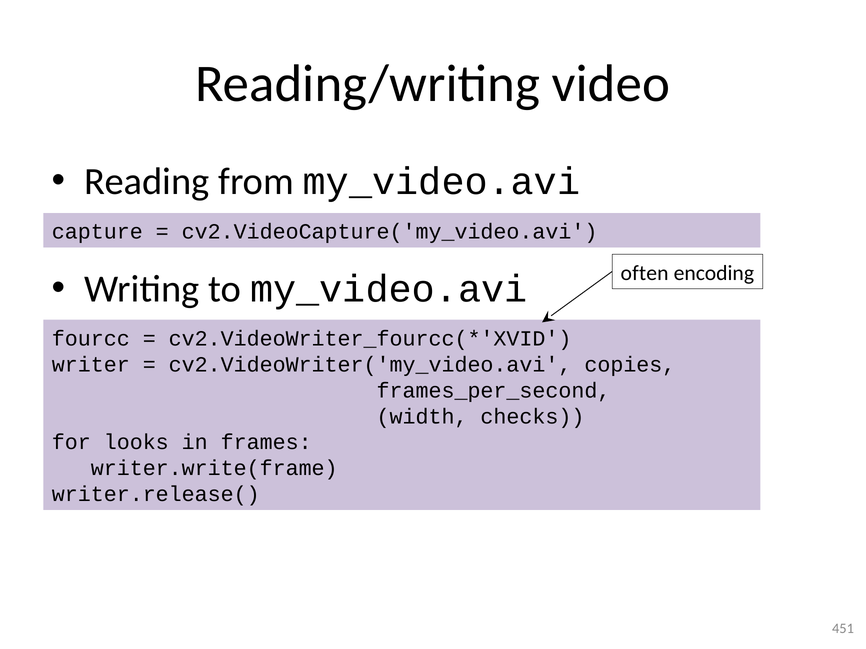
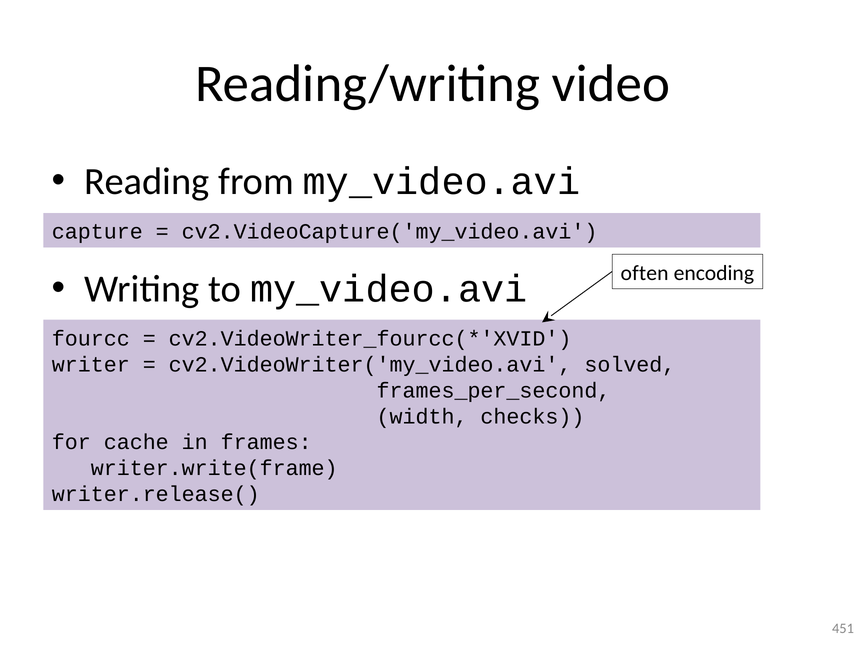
copies: copies -> solved
looks: looks -> cache
